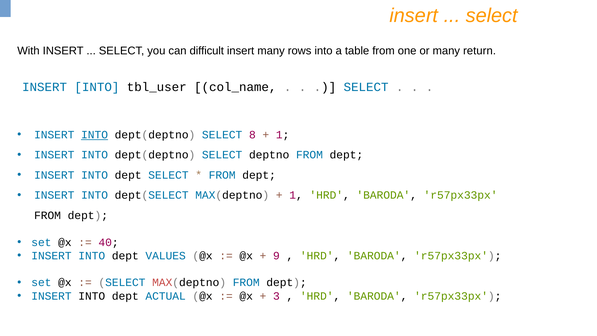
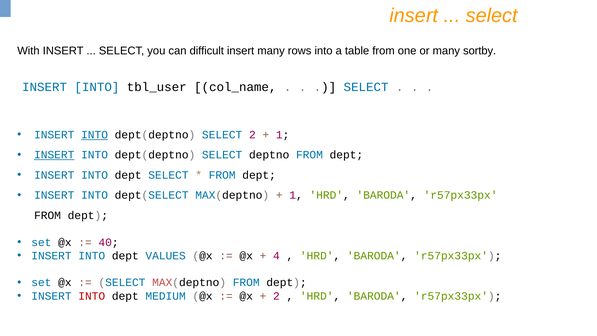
return: return -> sortby
SELECT 8: 8 -> 2
INSERT at (54, 155) underline: none -> present
9: 9 -> 4
INTO at (92, 296) colour: black -> red
ACTUAL: ACTUAL -> MEDIUM
3 at (276, 296): 3 -> 2
